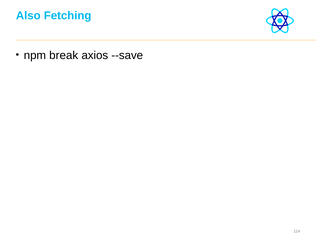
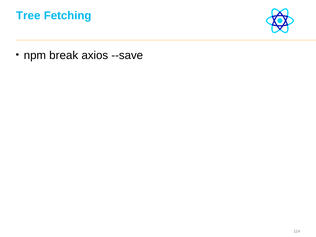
Also: Also -> Tree
